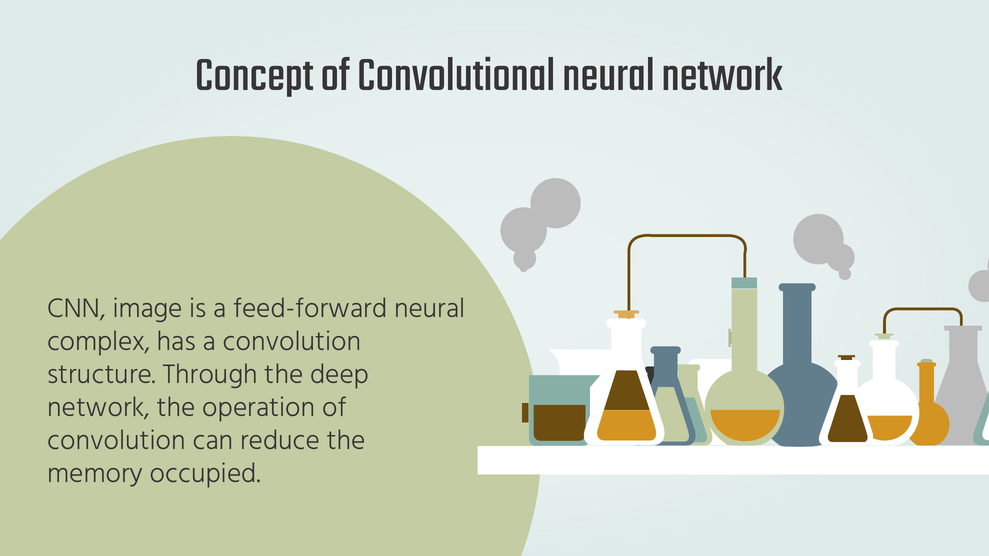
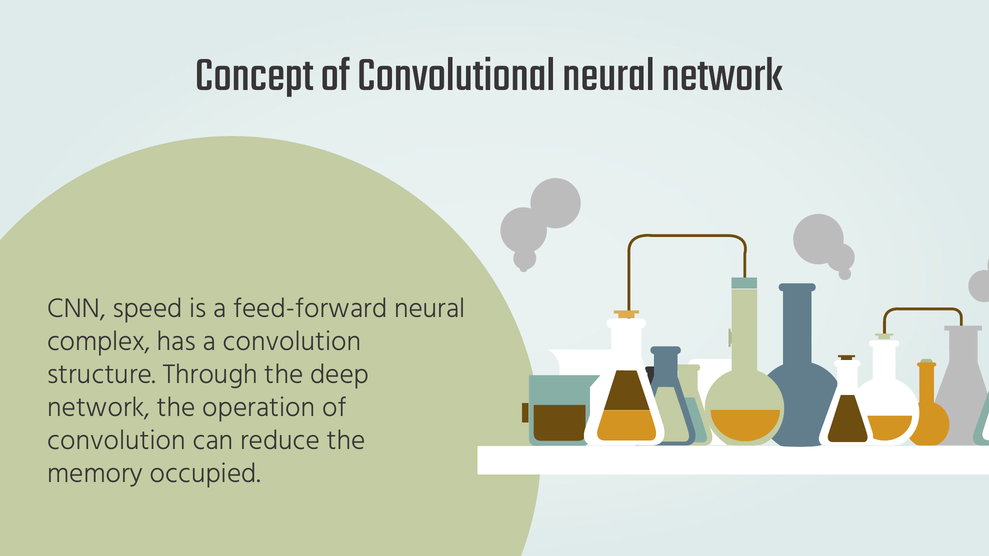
image: image -> speed
